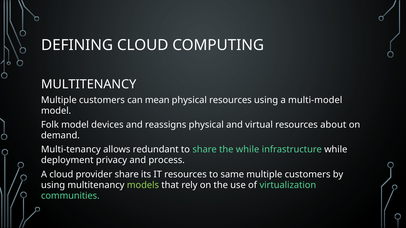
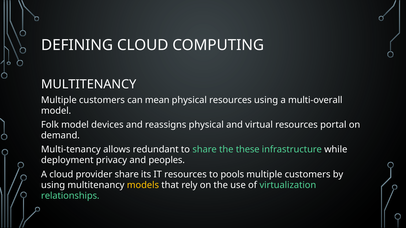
multi-model: multi-model -> multi-overall
about: about -> portal
the while: while -> these
process: process -> peoples
same: same -> pools
models colour: light green -> yellow
communities: communities -> relationships
